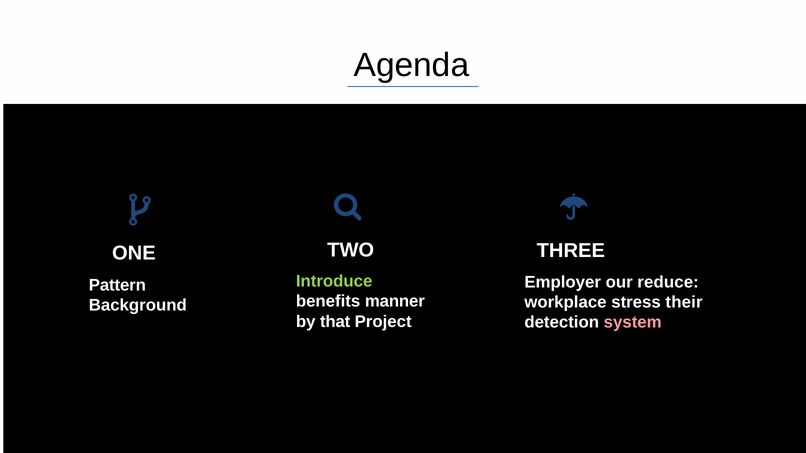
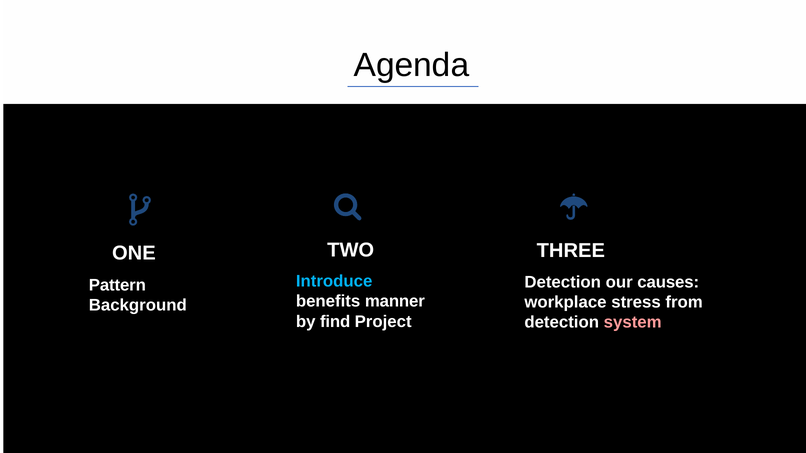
Introduce colour: light green -> light blue
Employer at (563, 282): Employer -> Detection
reduce: reduce -> causes
their: their -> from
that: that -> find
